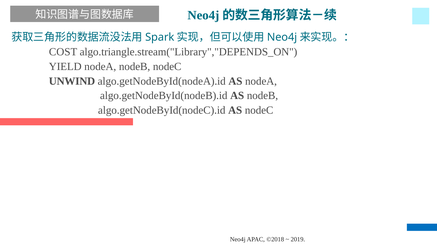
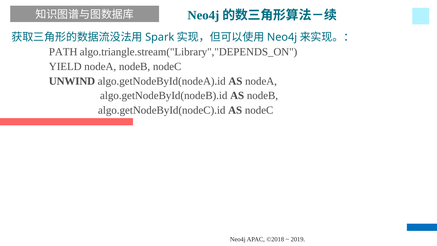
COST: COST -> PATH
